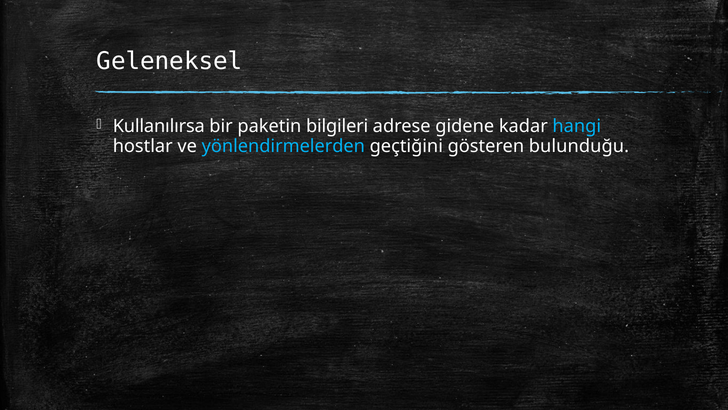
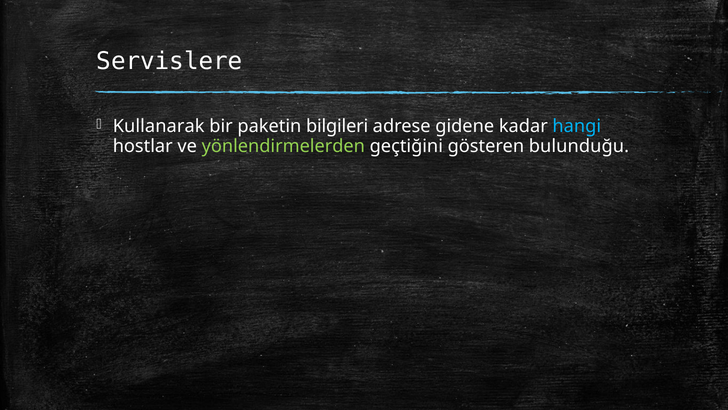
Geleneksel: Geleneksel -> Servislere
Kullanılırsa: Kullanılırsa -> Kullanarak
yönlendirmelerden colour: light blue -> light green
